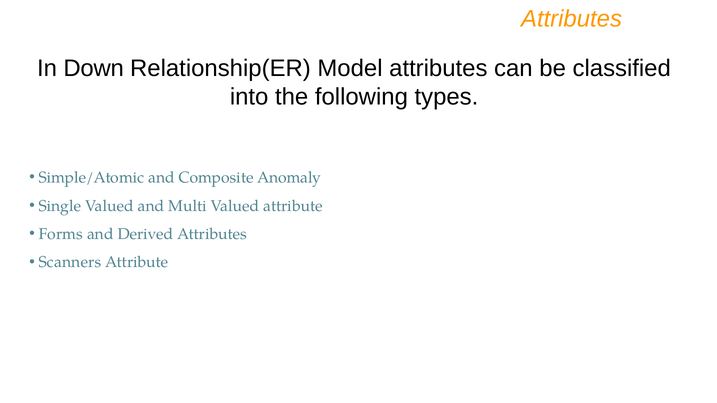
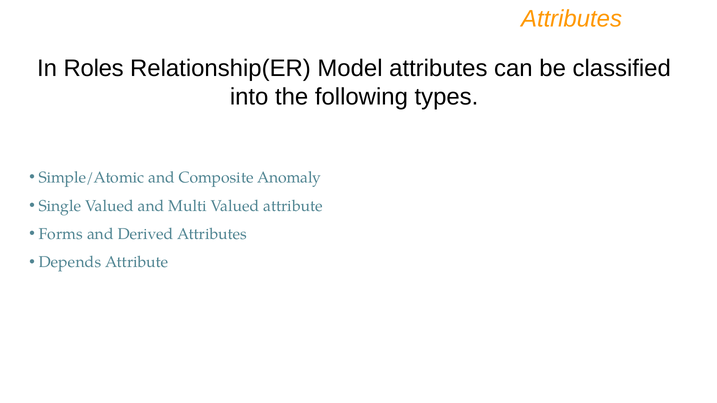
Down: Down -> Roles
Scanners: Scanners -> Depends
